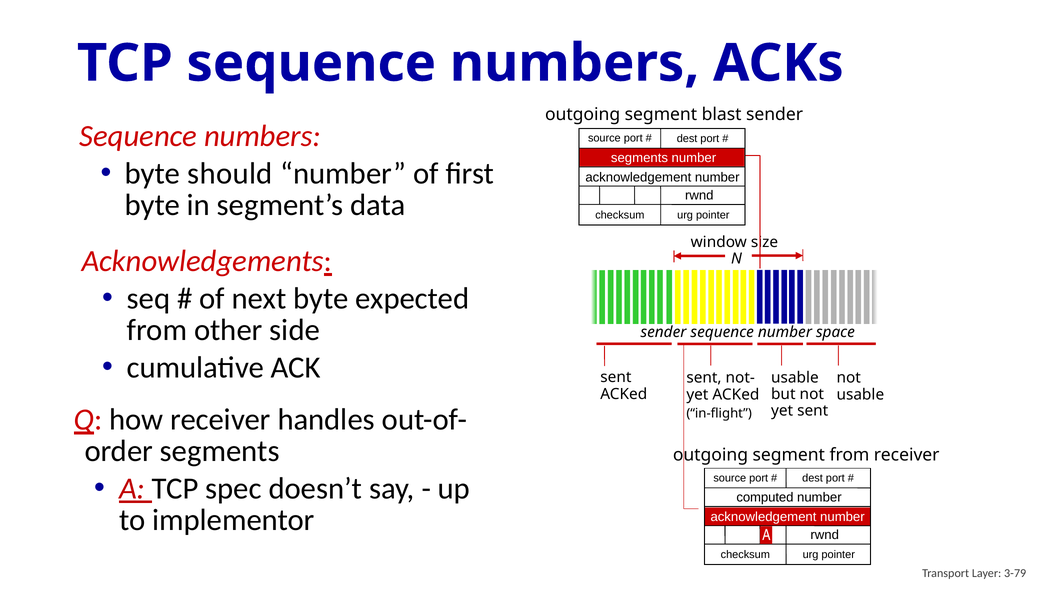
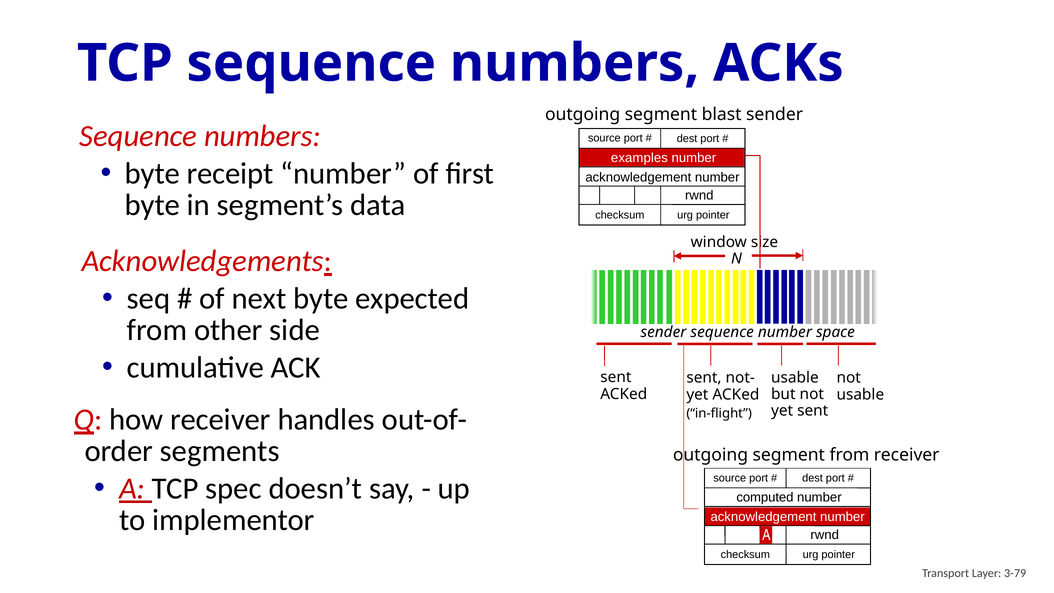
segments at (639, 158): segments -> examples
should: should -> receipt
